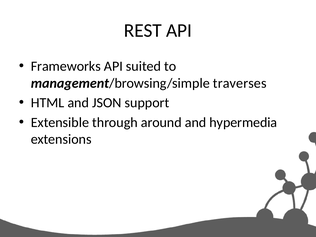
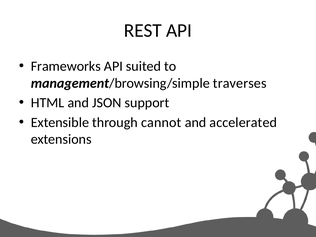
around: around -> cannot
hypermedia: hypermedia -> accelerated
